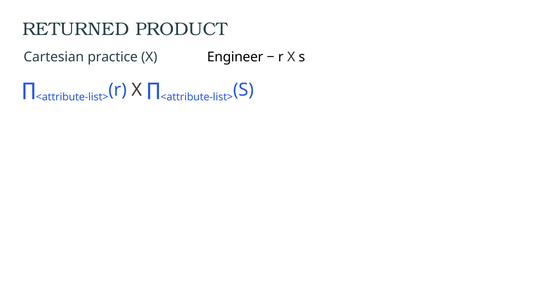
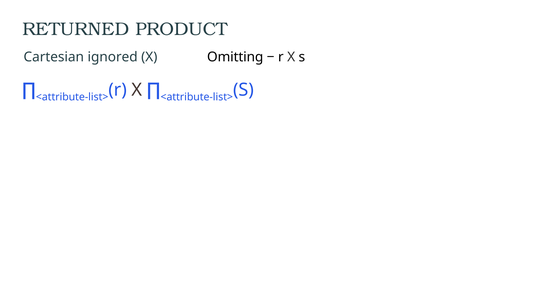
practice: practice -> ignored
Engineer: Engineer -> Omitting
